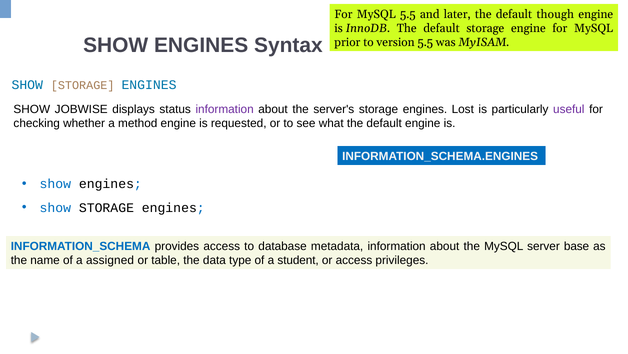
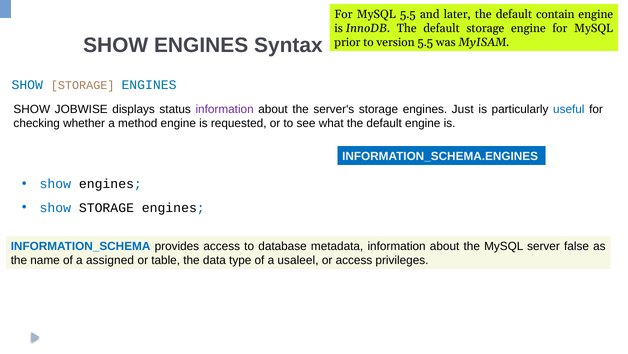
though: though -> contain
Lost: Lost -> Just
useful colour: purple -> blue
base: base -> false
student: student -> usaleel
